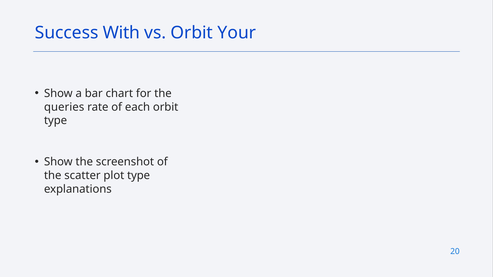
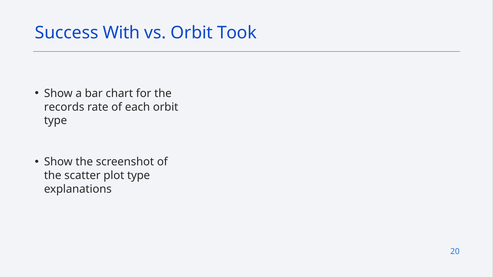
Your: Your -> Took
queries: queries -> records
